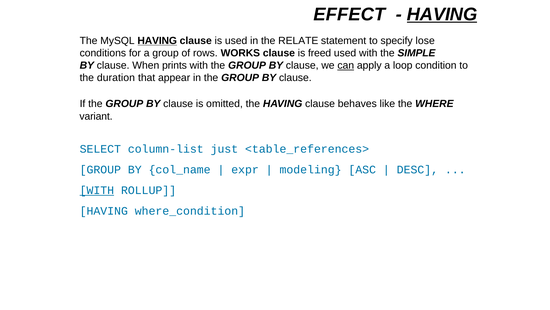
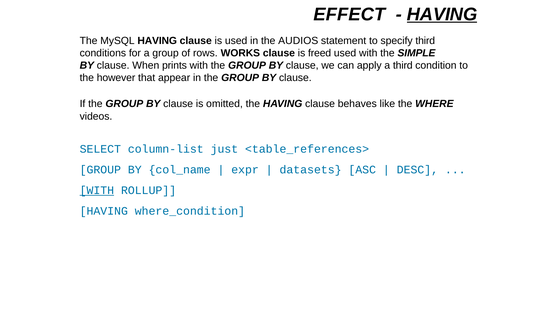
HAVING at (157, 41) underline: present -> none
RELATE: RELATE -> AUDIOS
specify lose: lose -> third
can underline: present -> none
a loop: loop -> third
duration: duration -> however
variant: variant -> videos
modeling: modeling -> datasets
